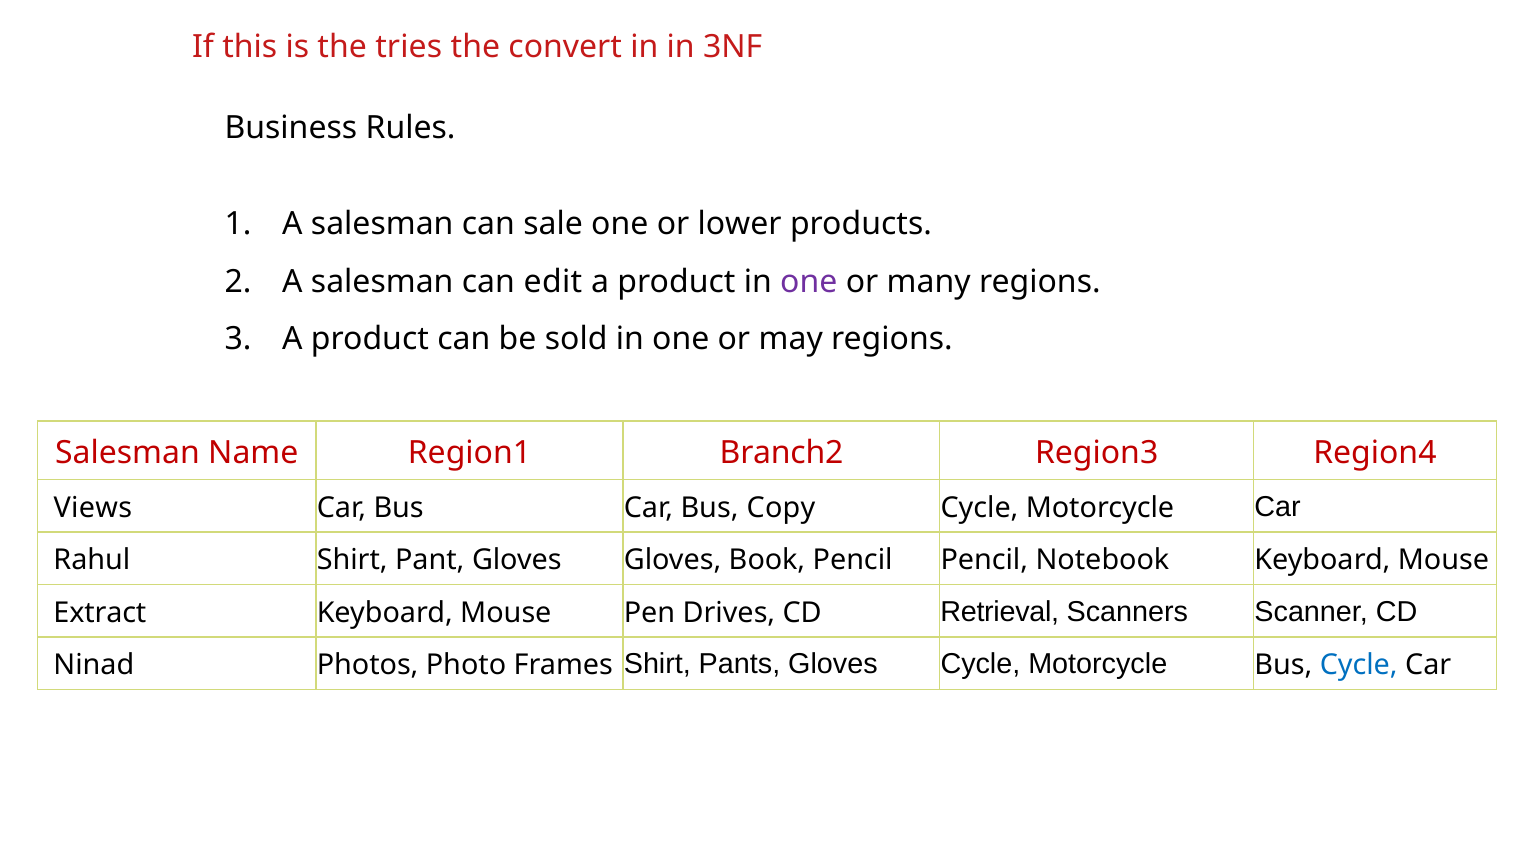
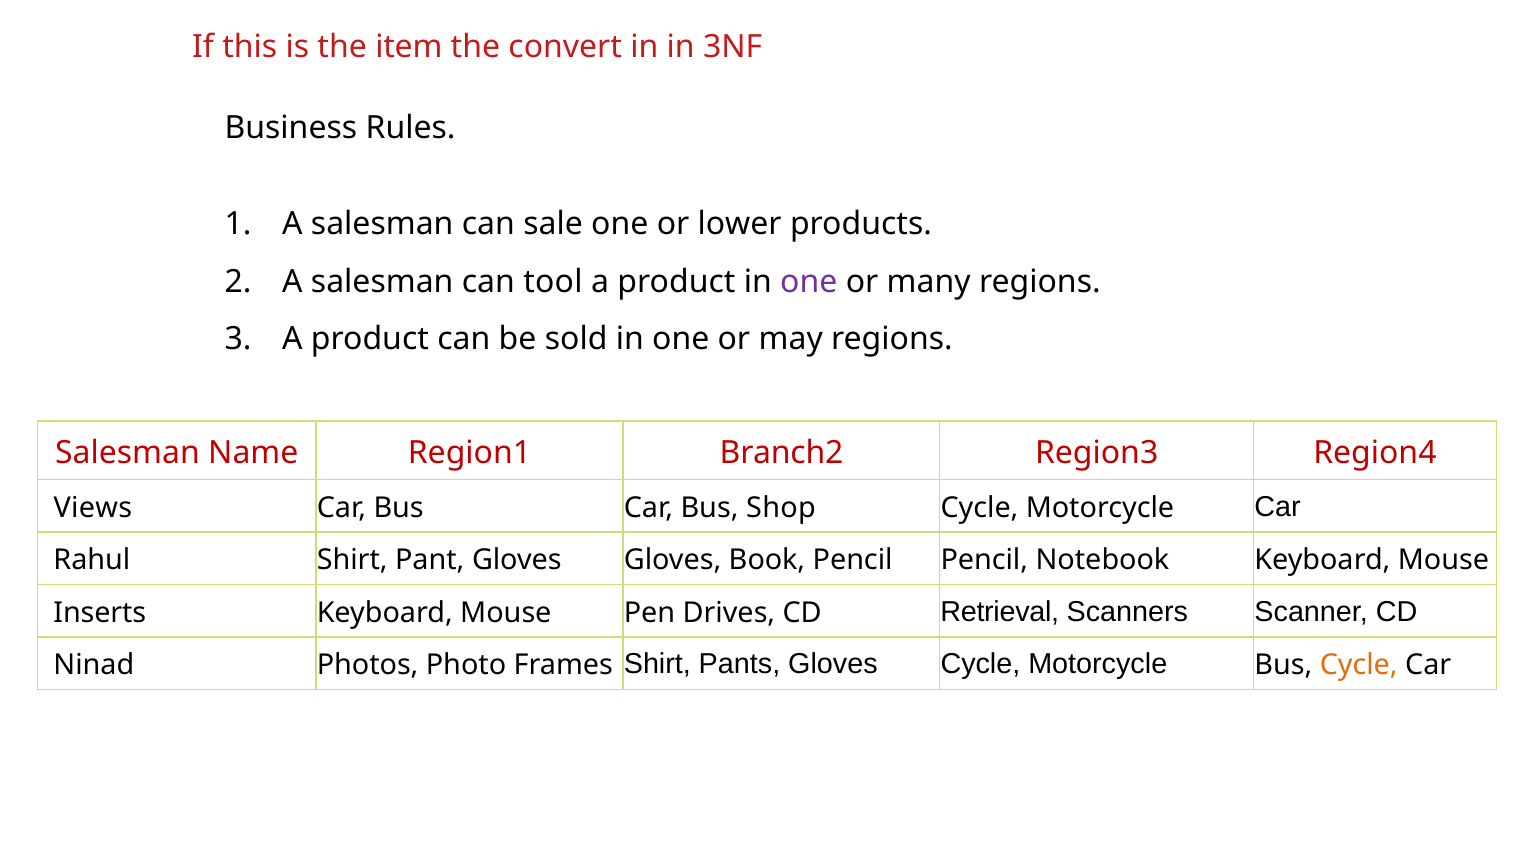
tries: tries -> item
edit: edit -> tool
Copy: Copy -> Shop
Extract: Extract -> Inserts
Cycle at (1359, 665) colour: blue -> orange
